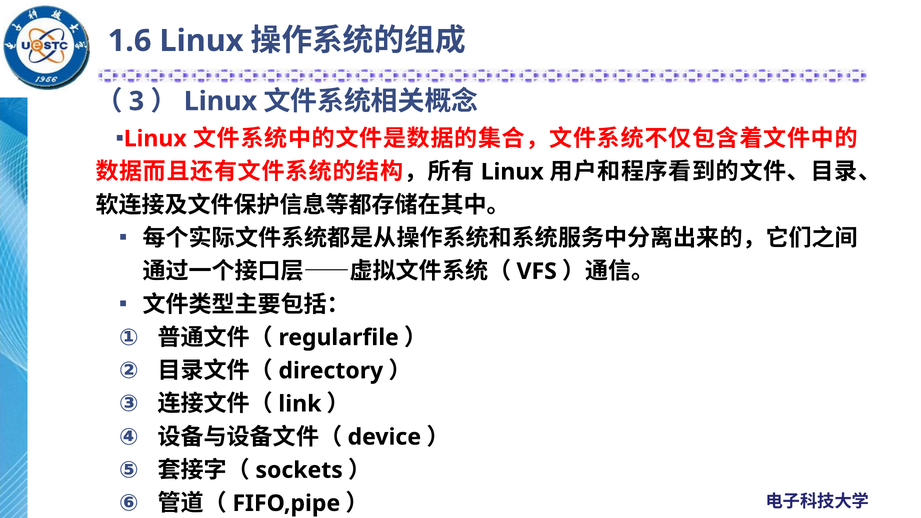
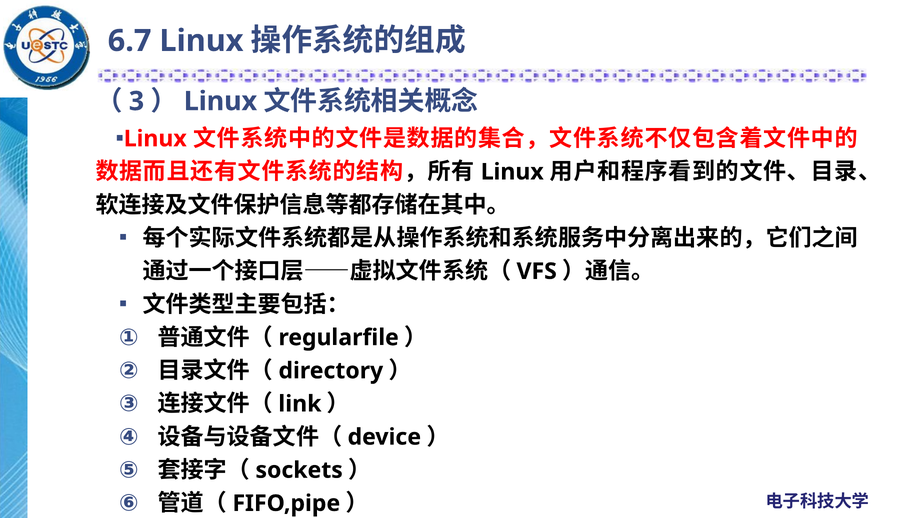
1.6: 1.6 -> 6.7
